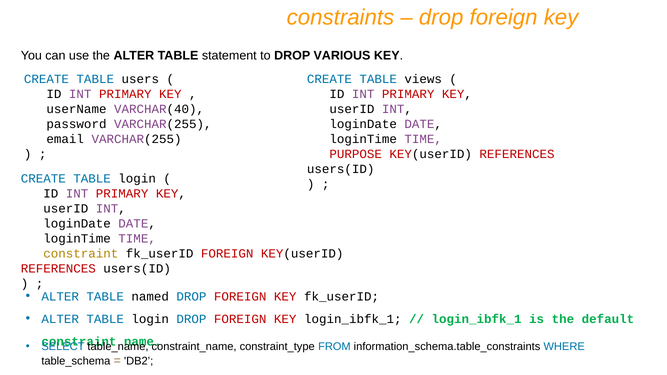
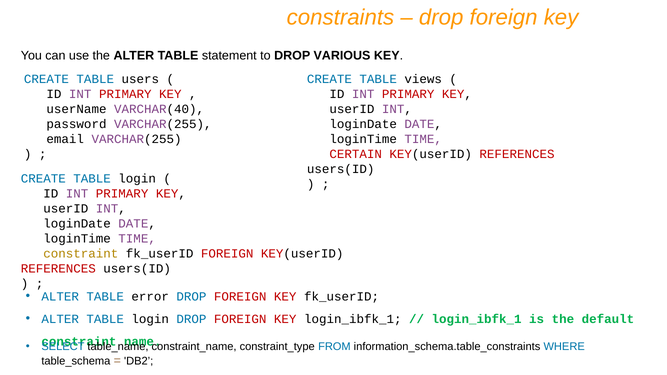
PURPOSE: PURPOSE -> CERTAIN
named: named -> error
